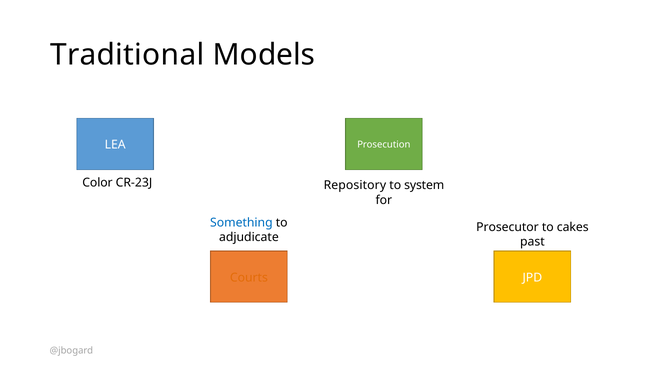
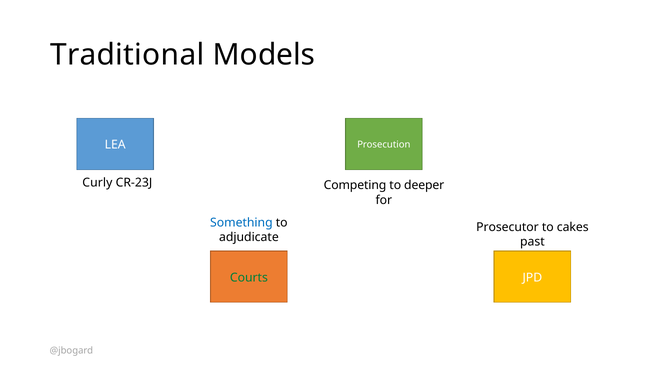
Color: Color -> Curly
Repository: Repository -> Competing
system: system -> deeper
Courts colour: orange -> green
